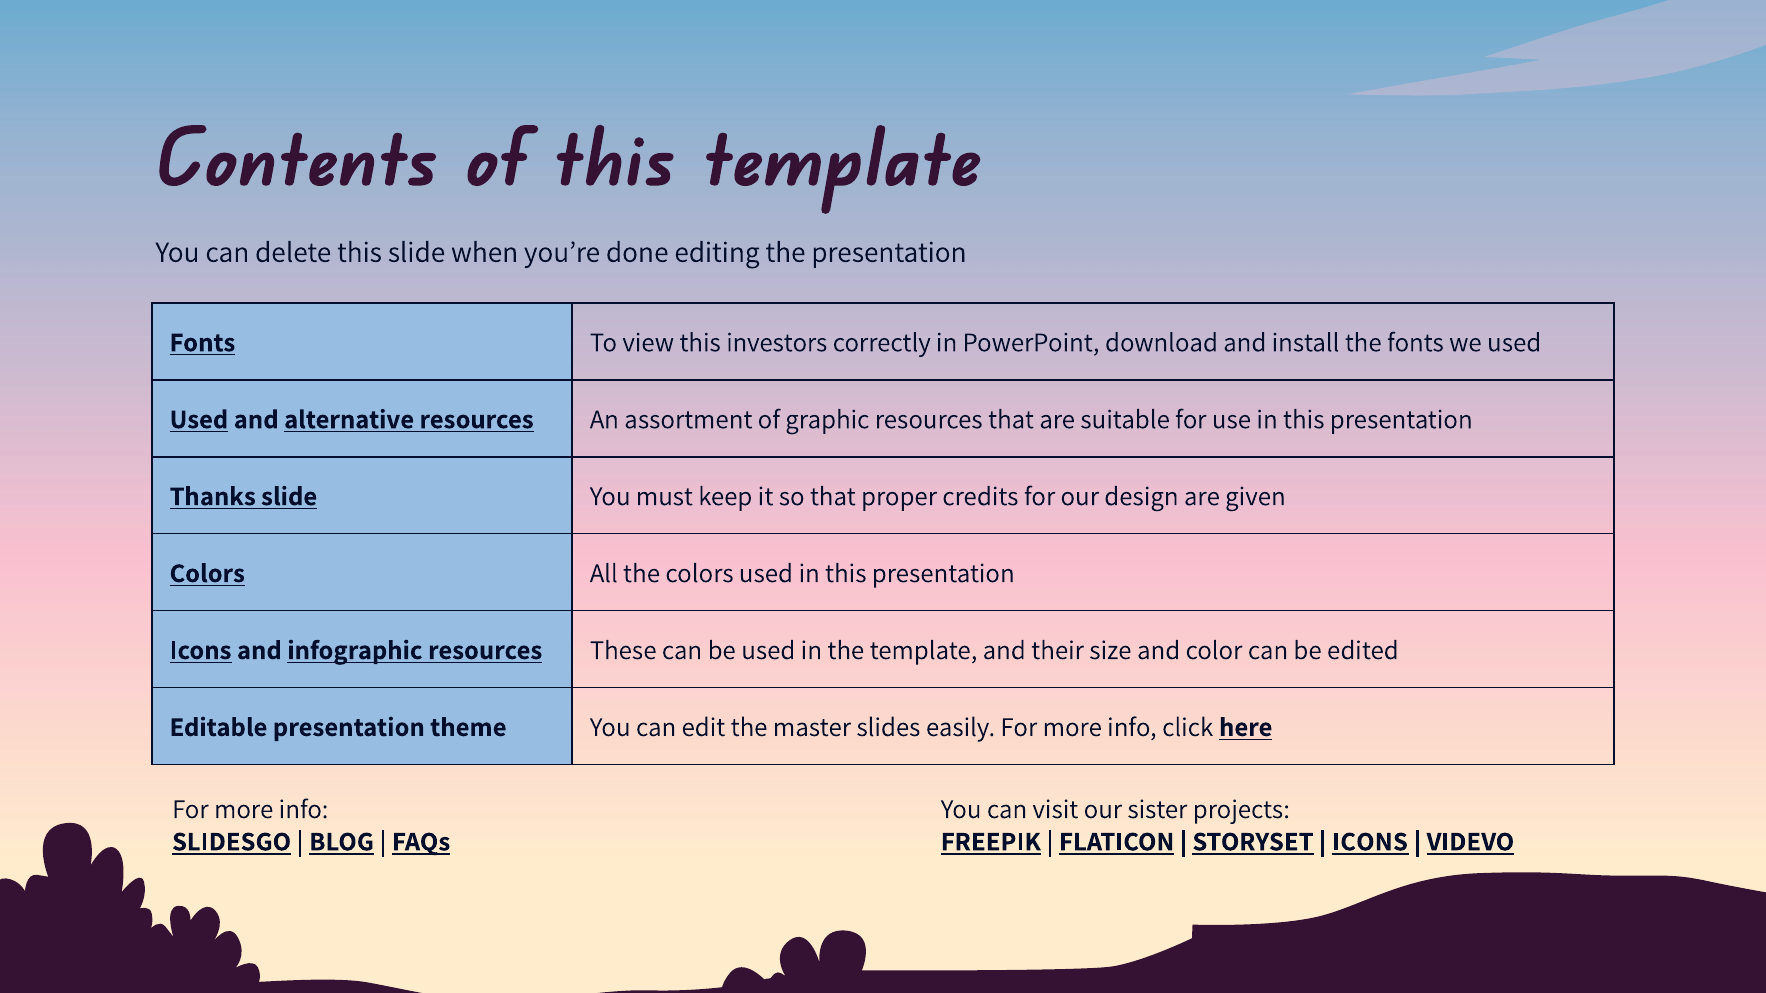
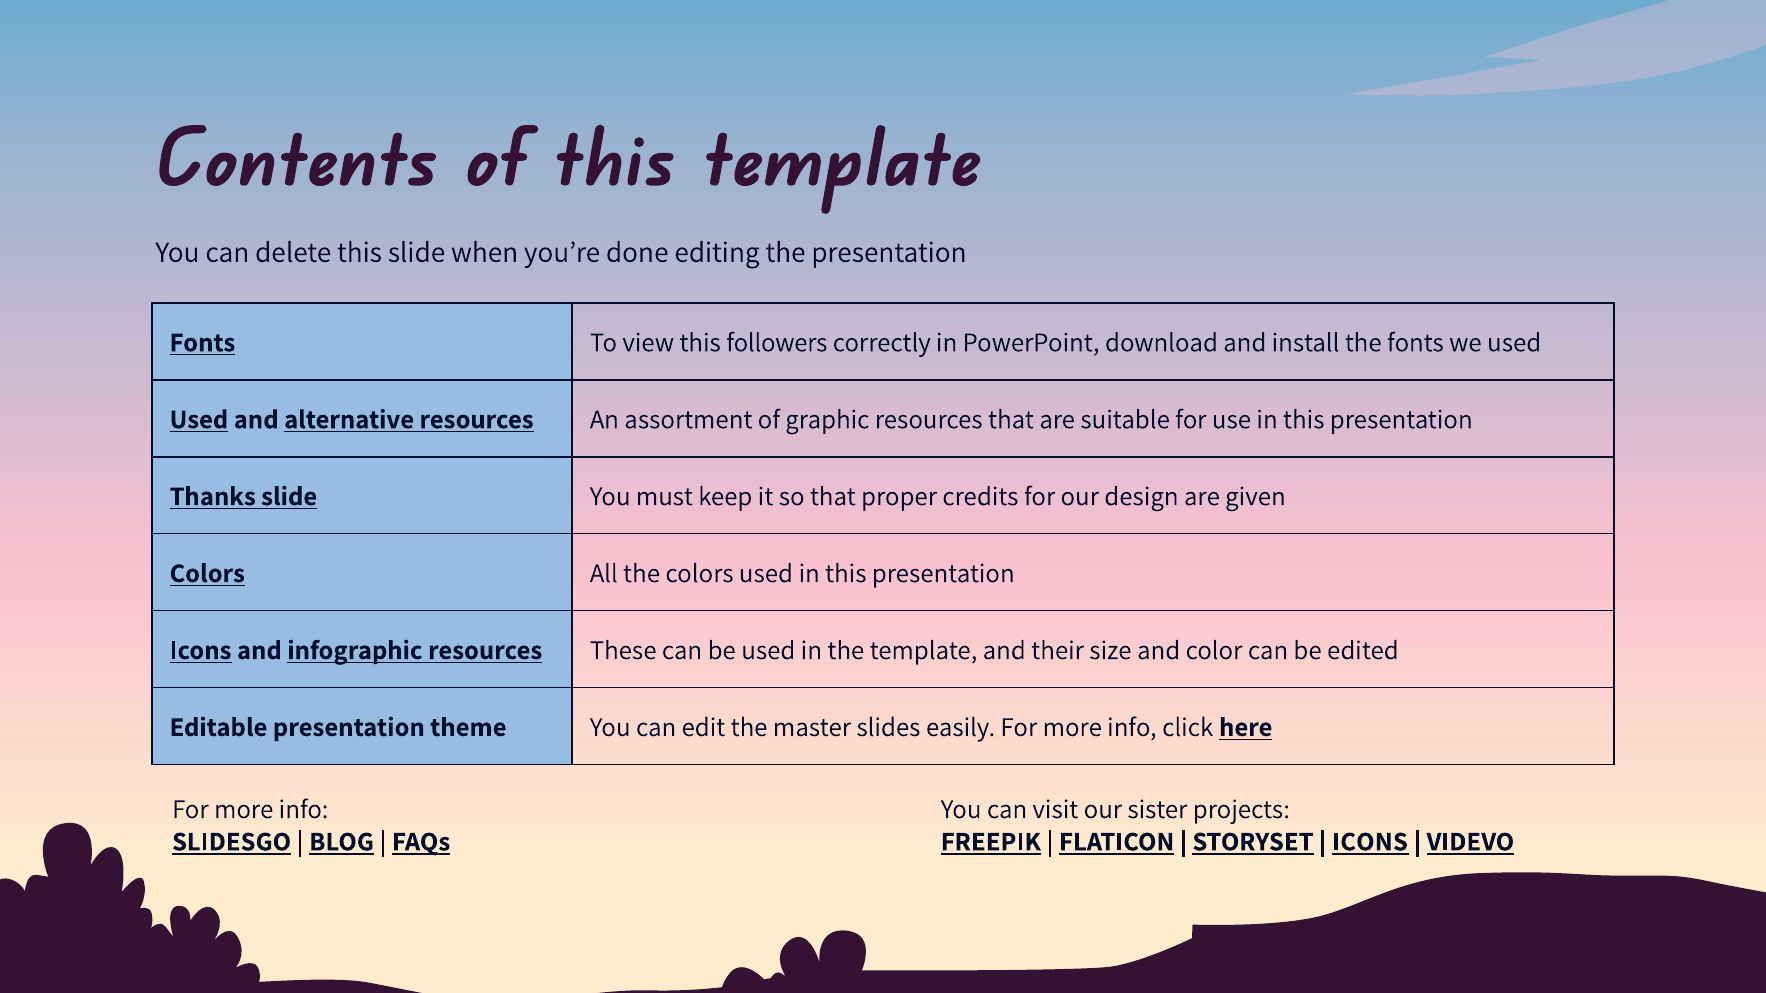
investors: investors -> followers
